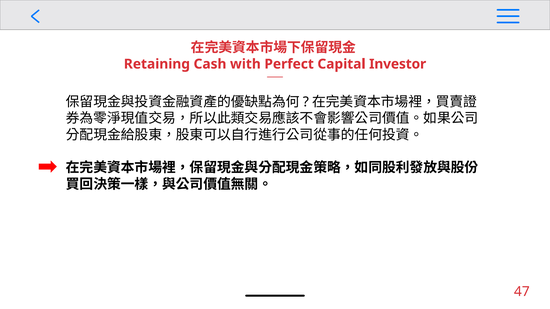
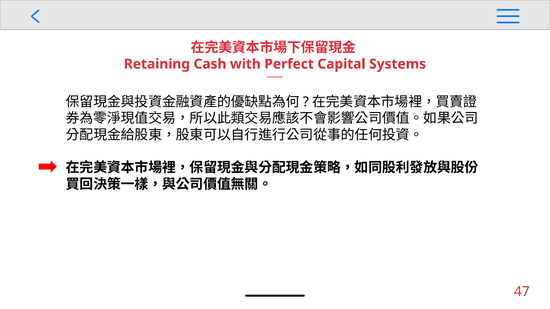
Investor: Investor -> Systems
